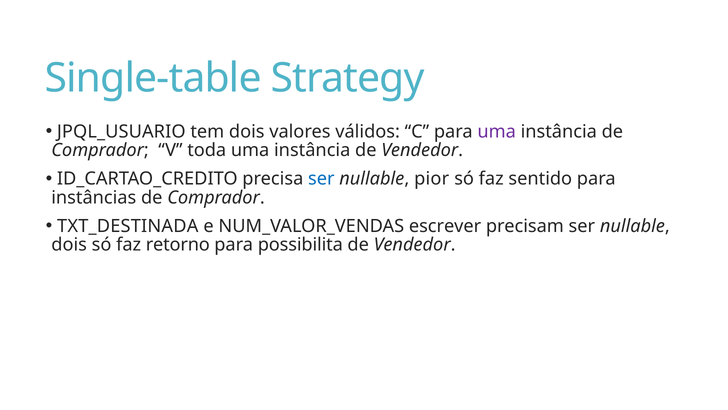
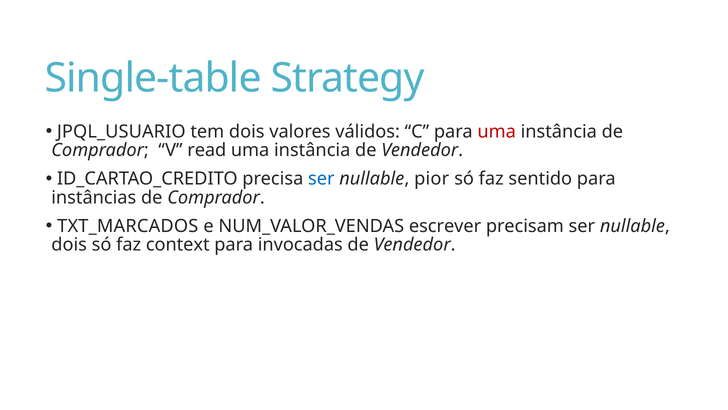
uma at (497, 132) colour: purple -> red
toda: toda -> read
TXT_DESTINADA: TXT_DESTINADA -> TXT_MARCADOS
retorno: retorno -> context
possibilita: possibilita -> invocadas
